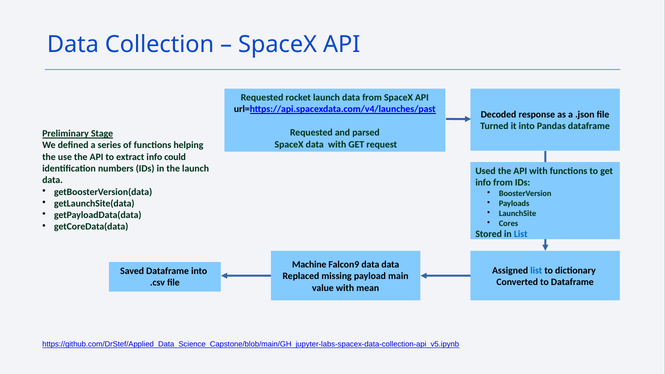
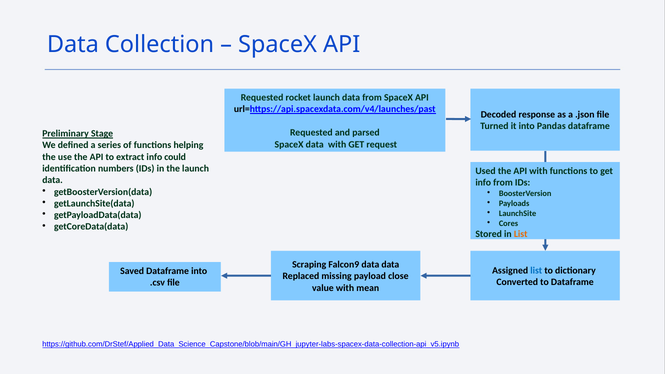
List at (521, 234) colour: blue -> orange
Machine: Machine -> Scraping
main: main -> close
